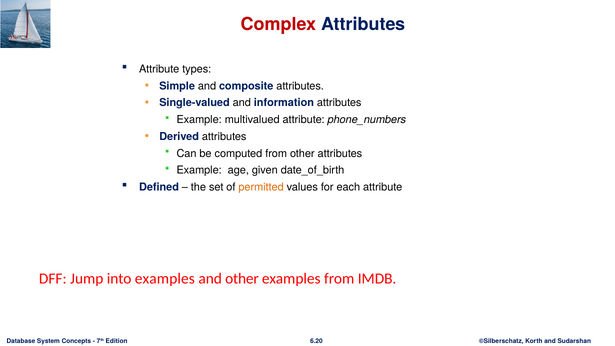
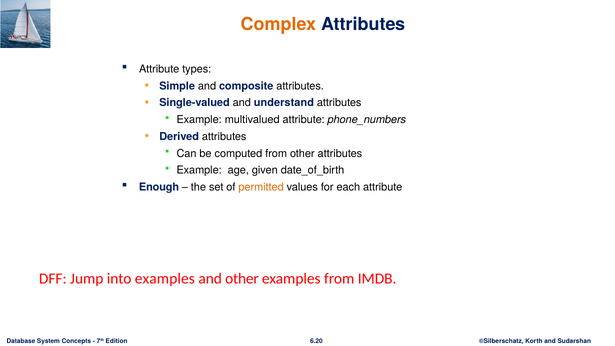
Complex colour: red -> orange
information: information -> understand
Defined: Defined -> Enough
